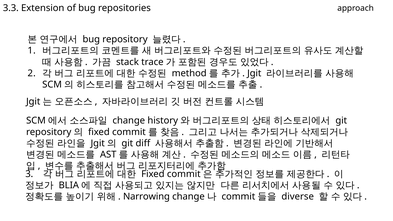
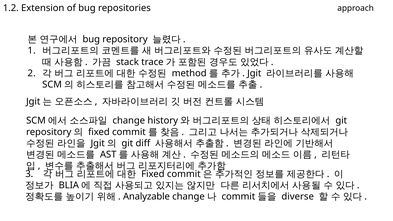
3.3: 3.3 -> 1.2
Narrowing: Narrowing -> Analyzable
